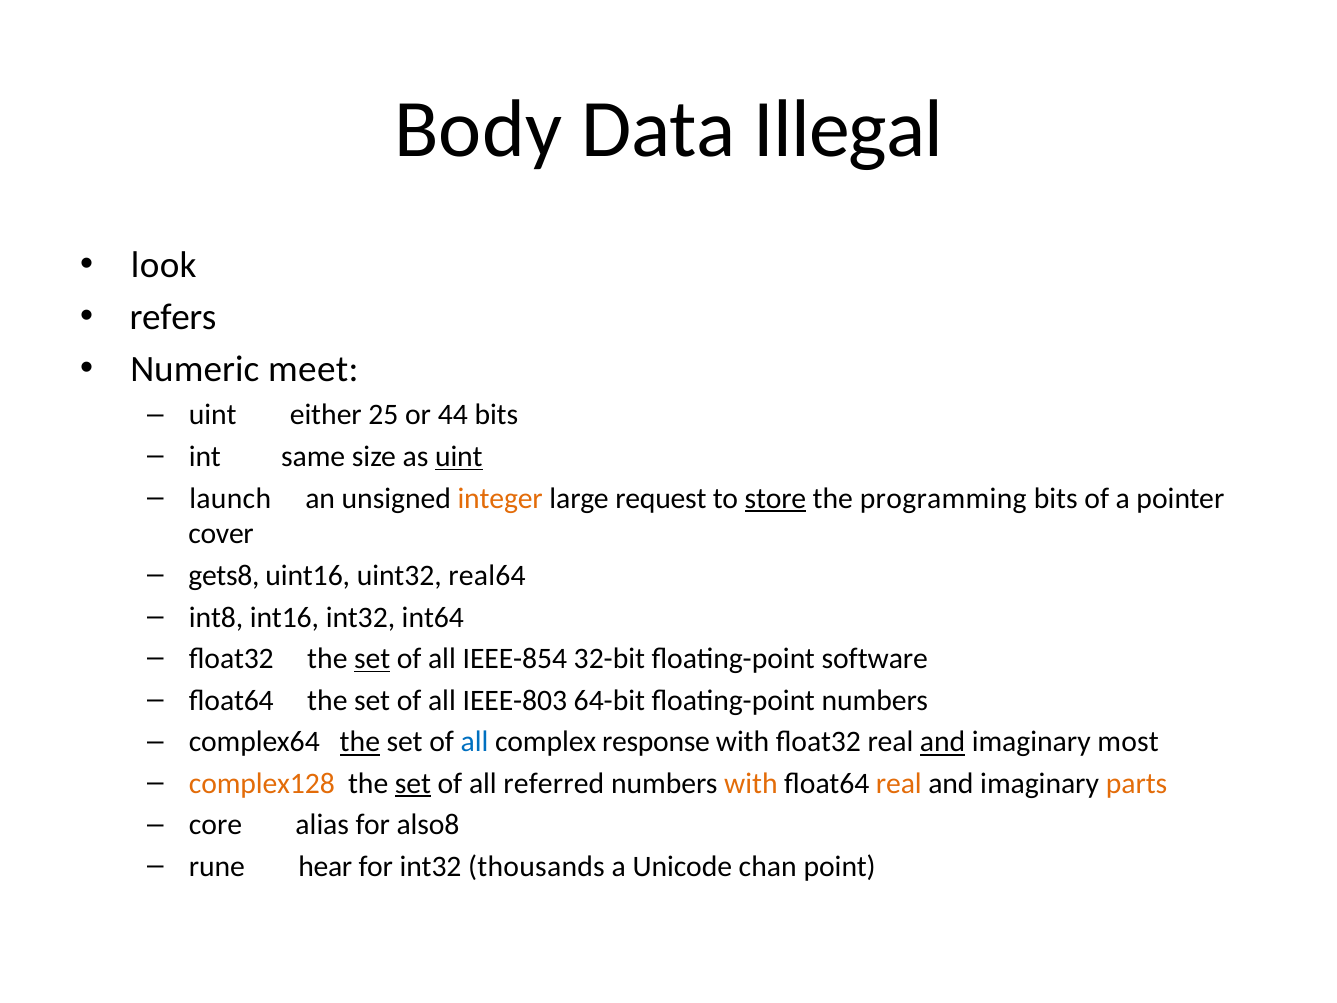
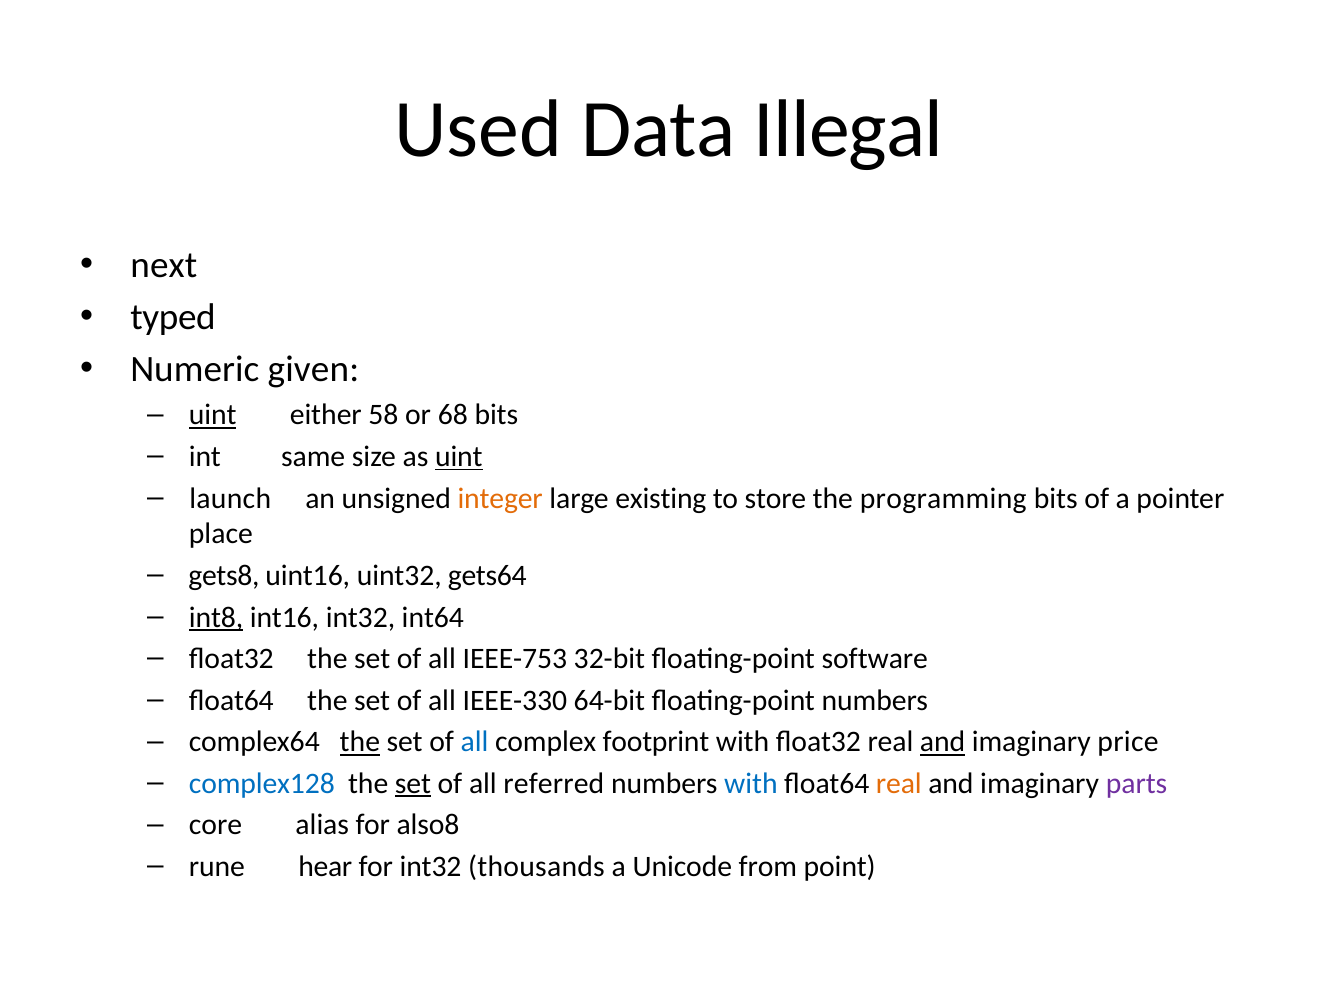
Body: Body -> Used
look: look -> next
refers: refers -> typed
meet: meet -> given
uint at (213, 415) underline: none -> present
25: 25 -> 58
44: 44 -> 68
request: request -> existing
store underline: present -> none
cover: cover -> place
real64: real64 -> gets64
int8 underline: none -> present
set at (372, 659) underline: present -> none
IEEE-854: IEEE-854 -> IEEE-753
IEEE-803: IEEE-803 -> IEEE-330
response: response -> footprint
most: most -> price
complex128 colour: orange -> blue
with at (751, 783) colour: orange -> blue
parts colour: orange -> purple
chan: chan -> from
